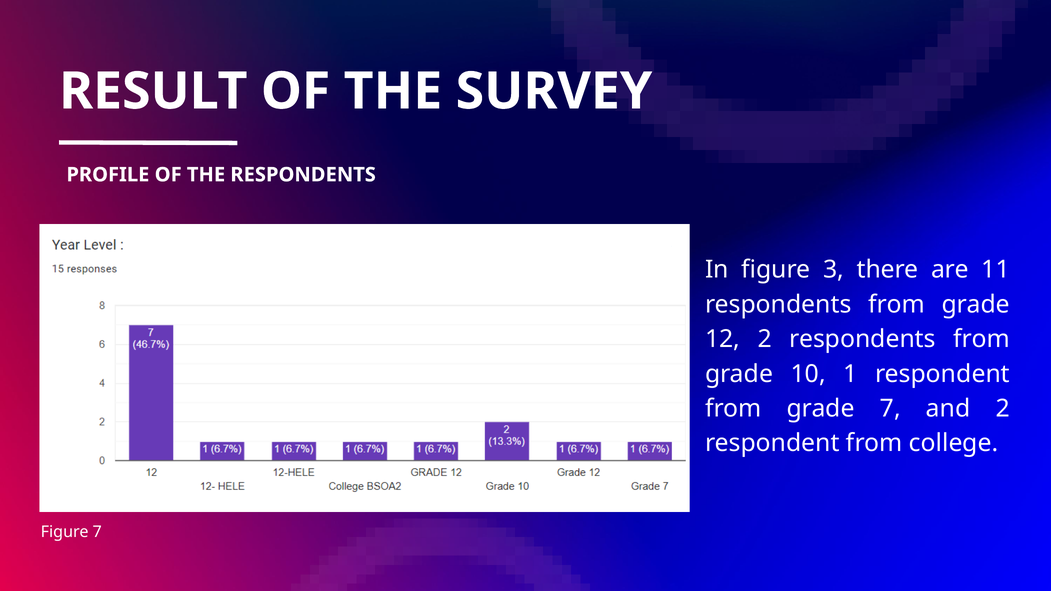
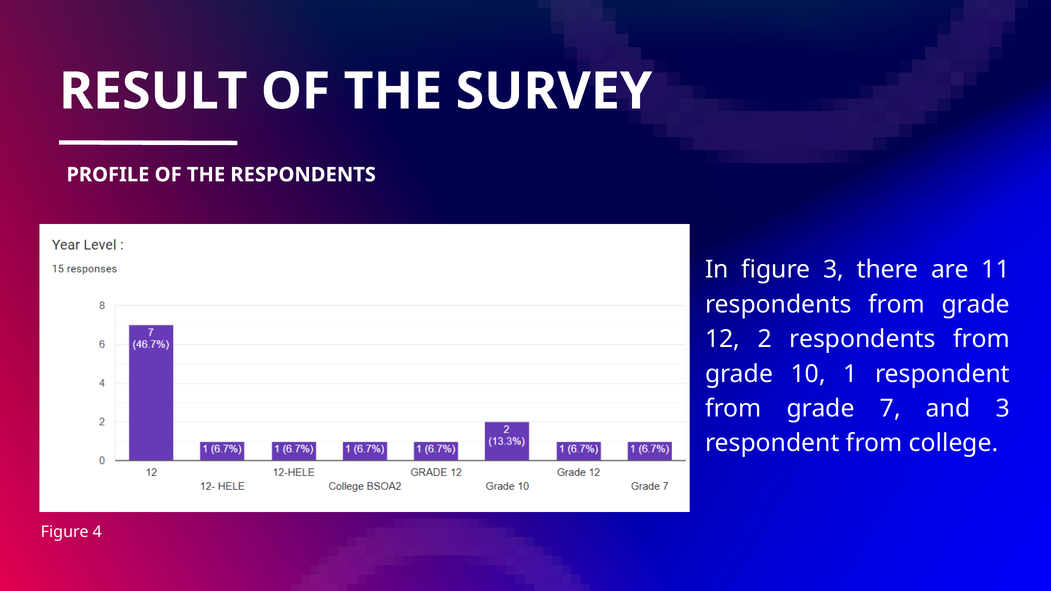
and 2: 2 -> 3
Figure 7: 7 -> 4
